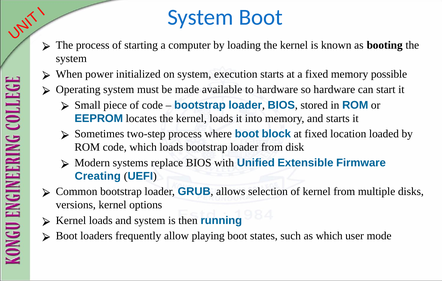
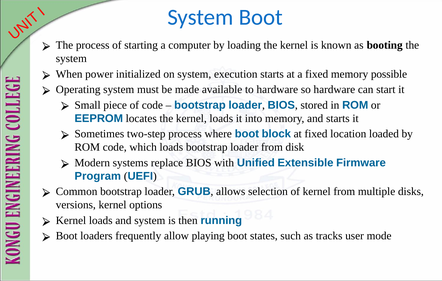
Creating: Creating -> Program
as which: which -> tracks
